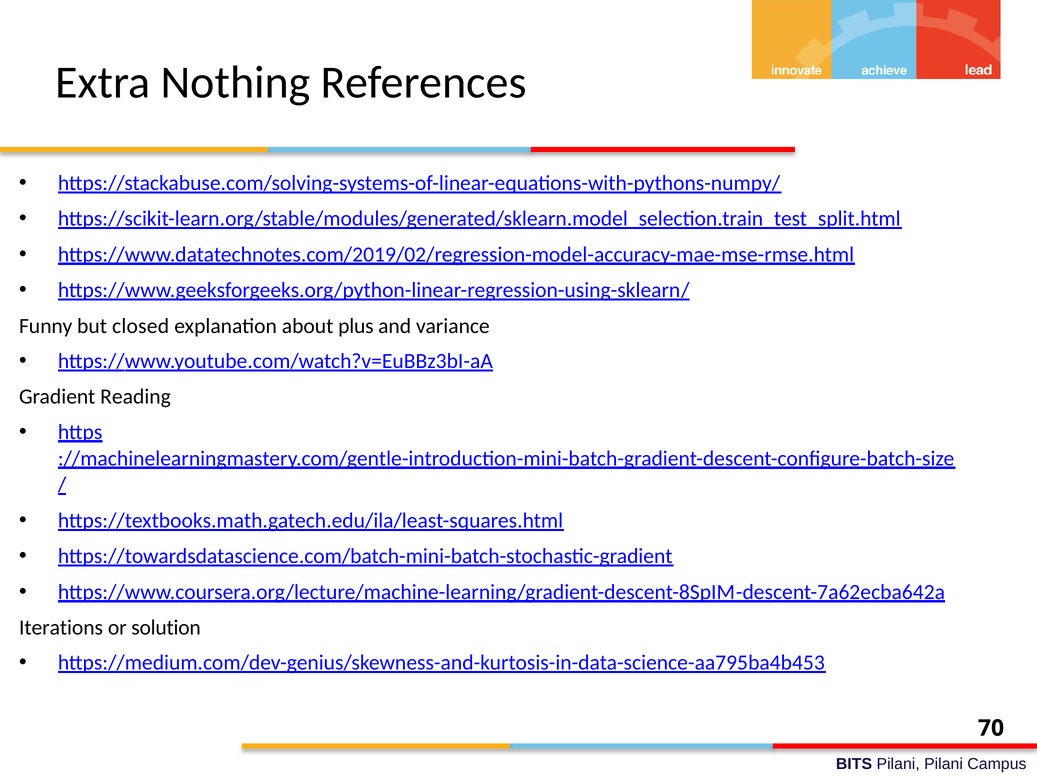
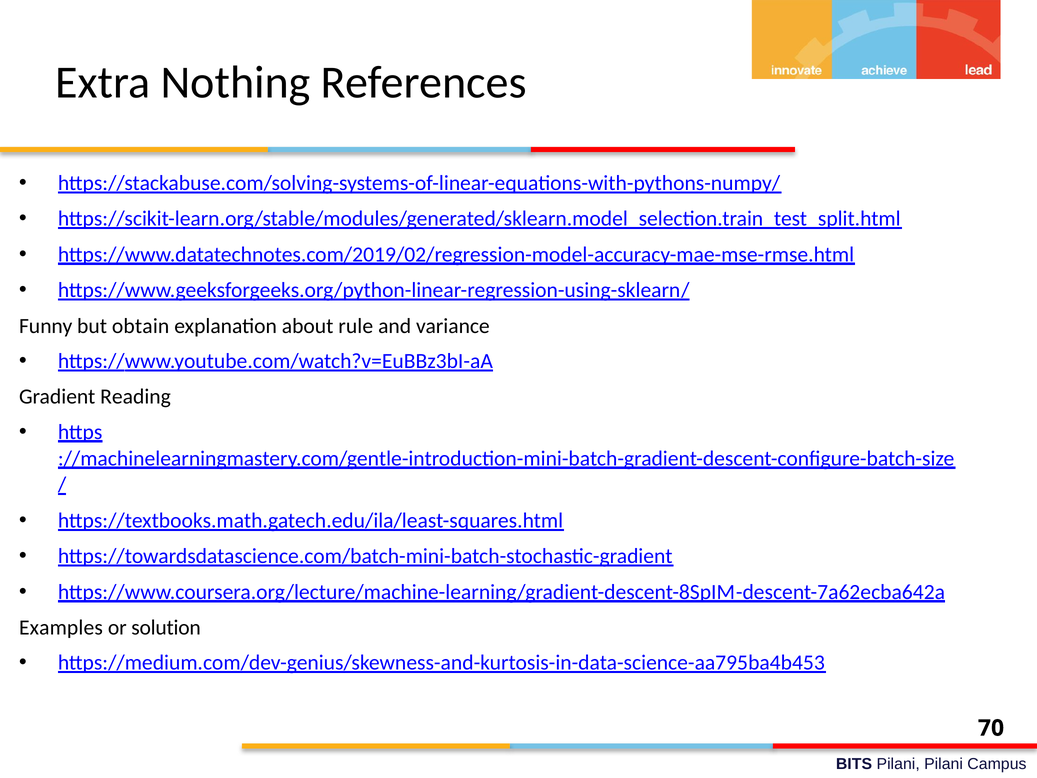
closed: closed -> obtain
plus: plus -> rule
Iterations: Iterations -> Examples
